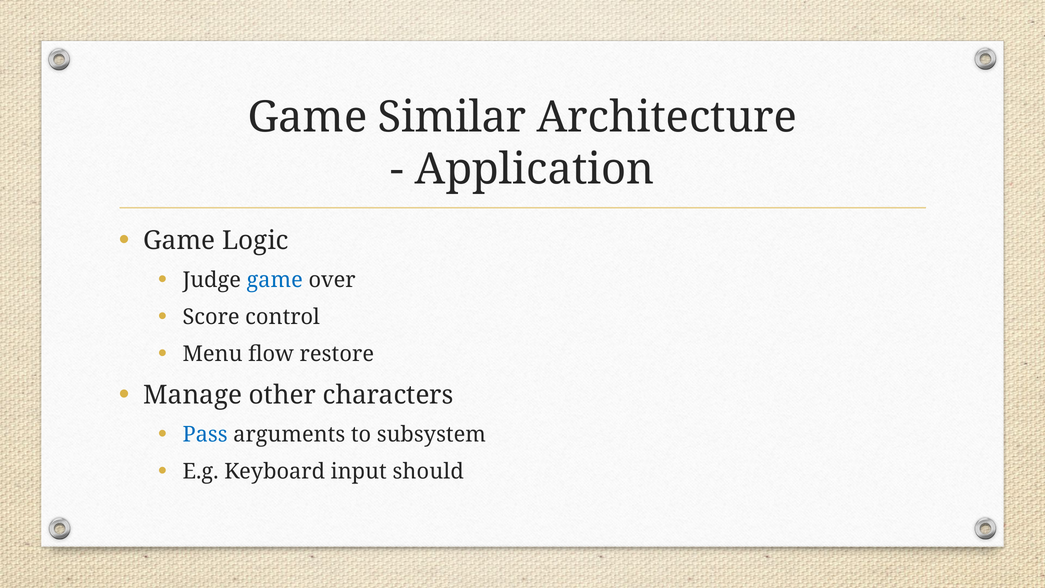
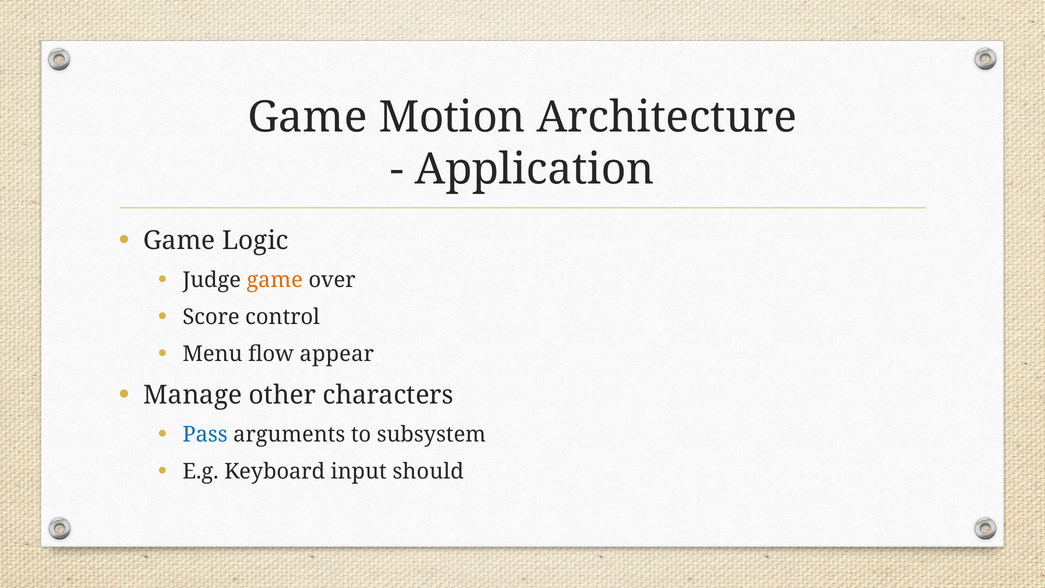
Similar: Similar -> Motion
game at (275, 280) colour: blue -> orange
restore: restore -> appear
